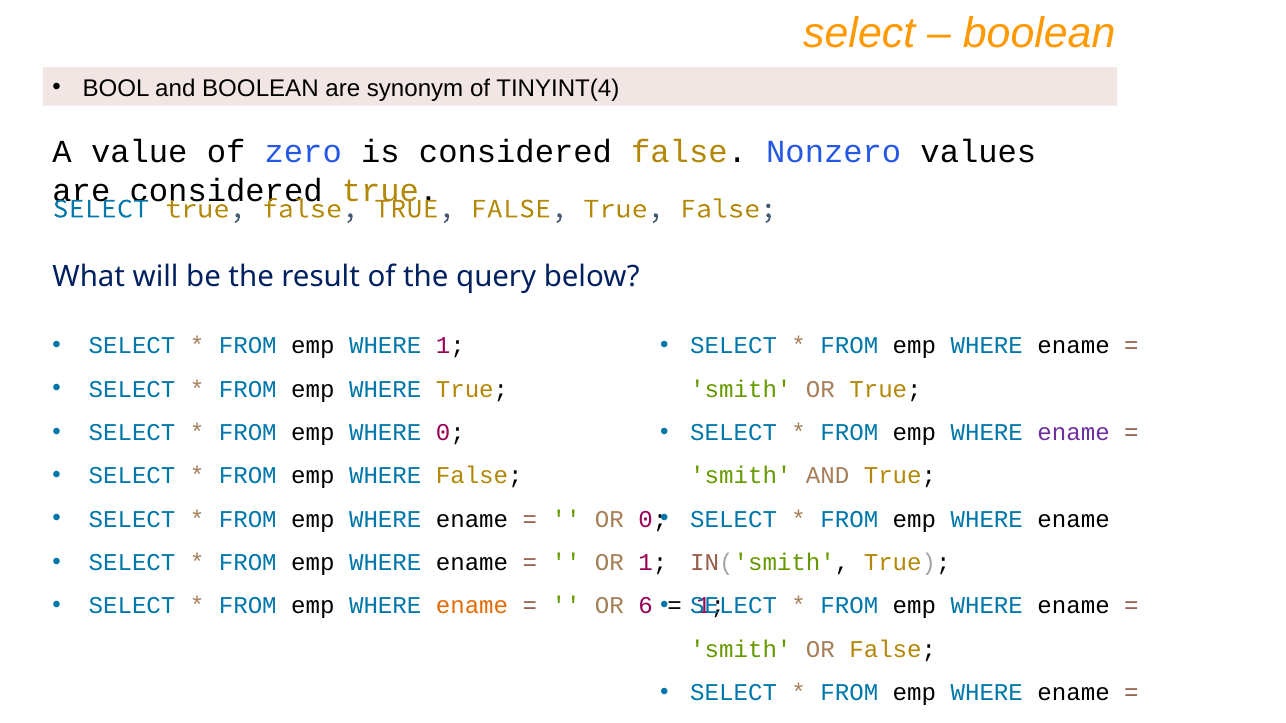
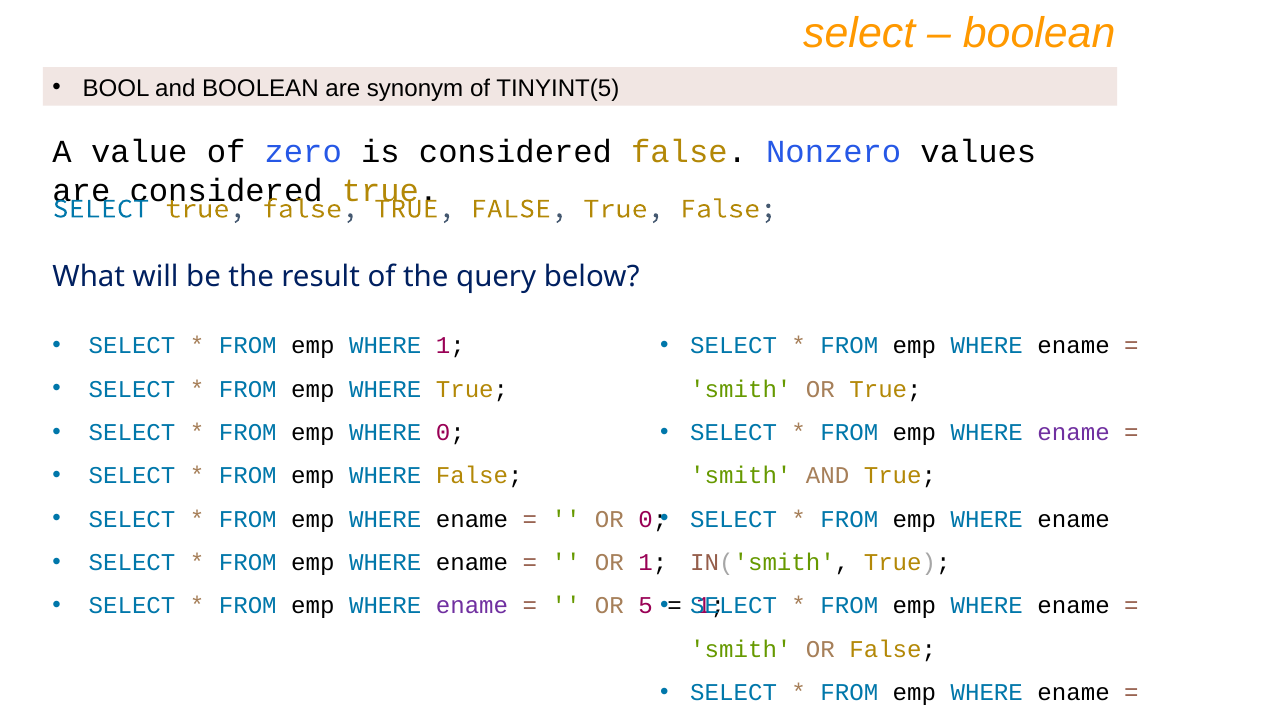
TINYINT(4: TINYINT(4 -> TINYINT(5
ename at (472, 606) colour: orange -> purple
6: 6 -> 5
